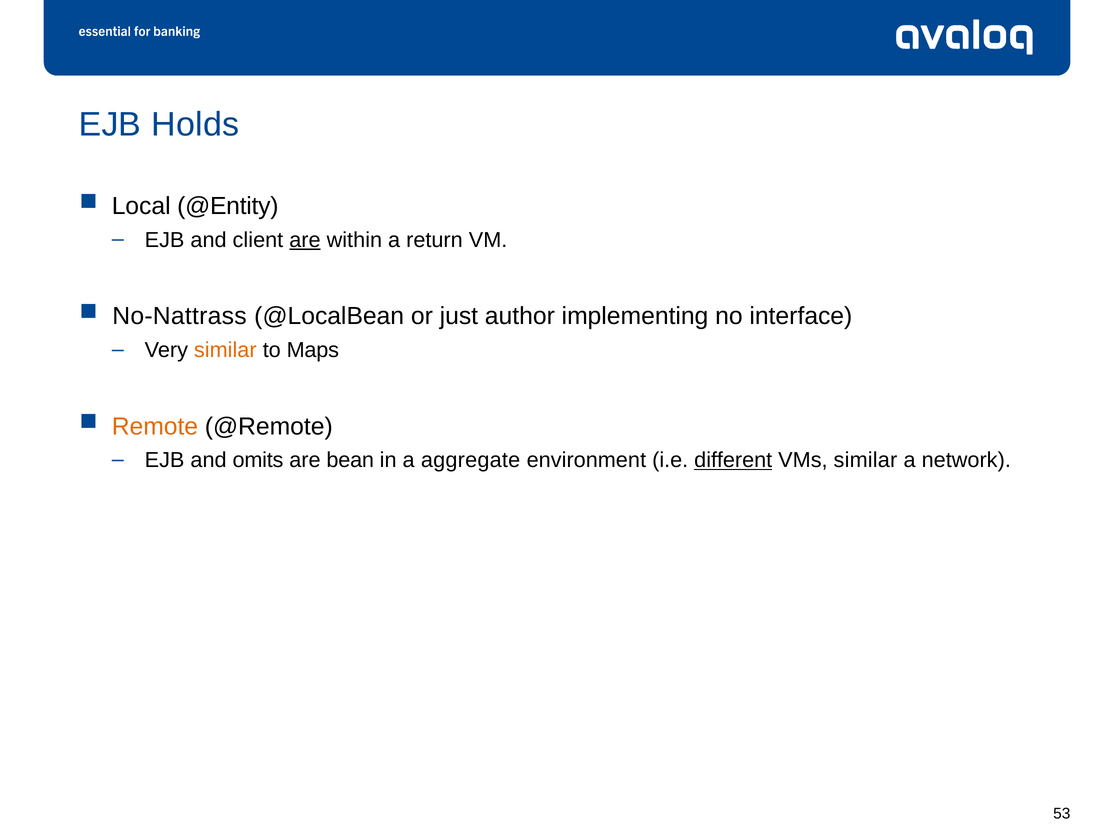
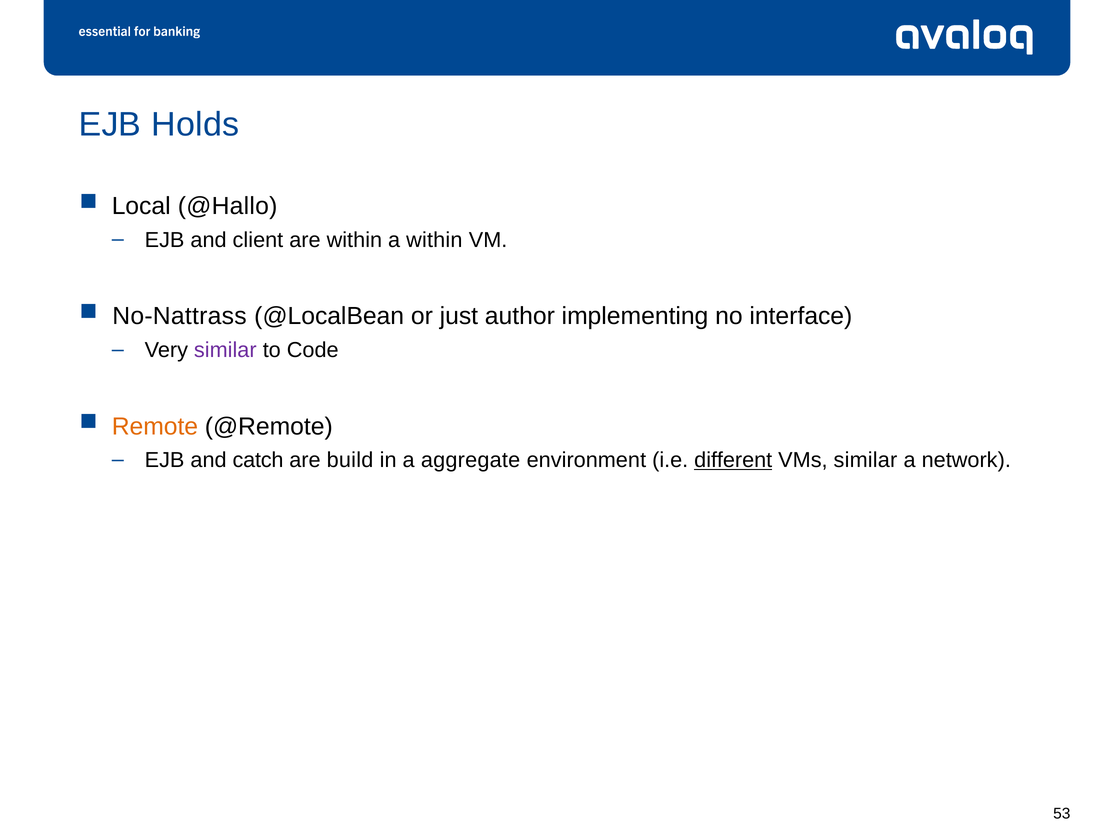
@Entity: @Entity -> @Hallo
are at (305, 240) underline: present -> none
a return: return -> within
similar at (225, 350) colour: orange -> purple
Maps: Maps -> Code
omits: omits -> catch
bean: bean -> build
